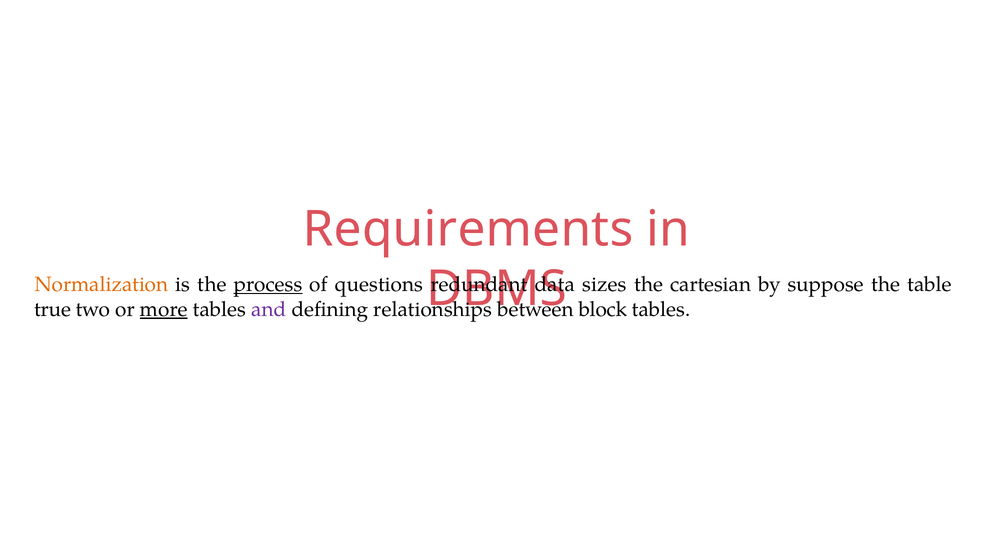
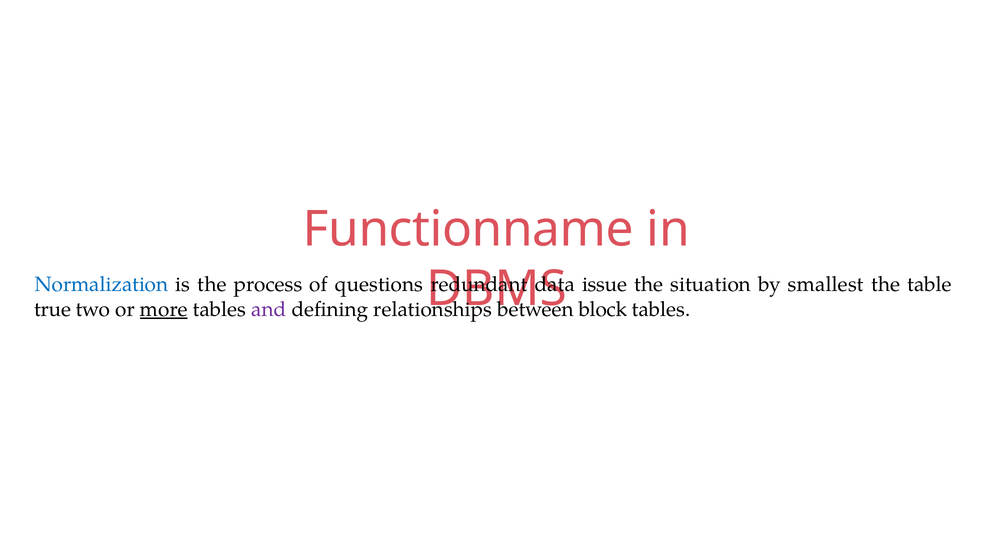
Requirements: Requirements -> Functionname
Normalization colour: orange -> blue
process underline: present -> none
sizes: sizes -> issue
cartesian: cartesian -> situation
suppose: suppose -> smallest
